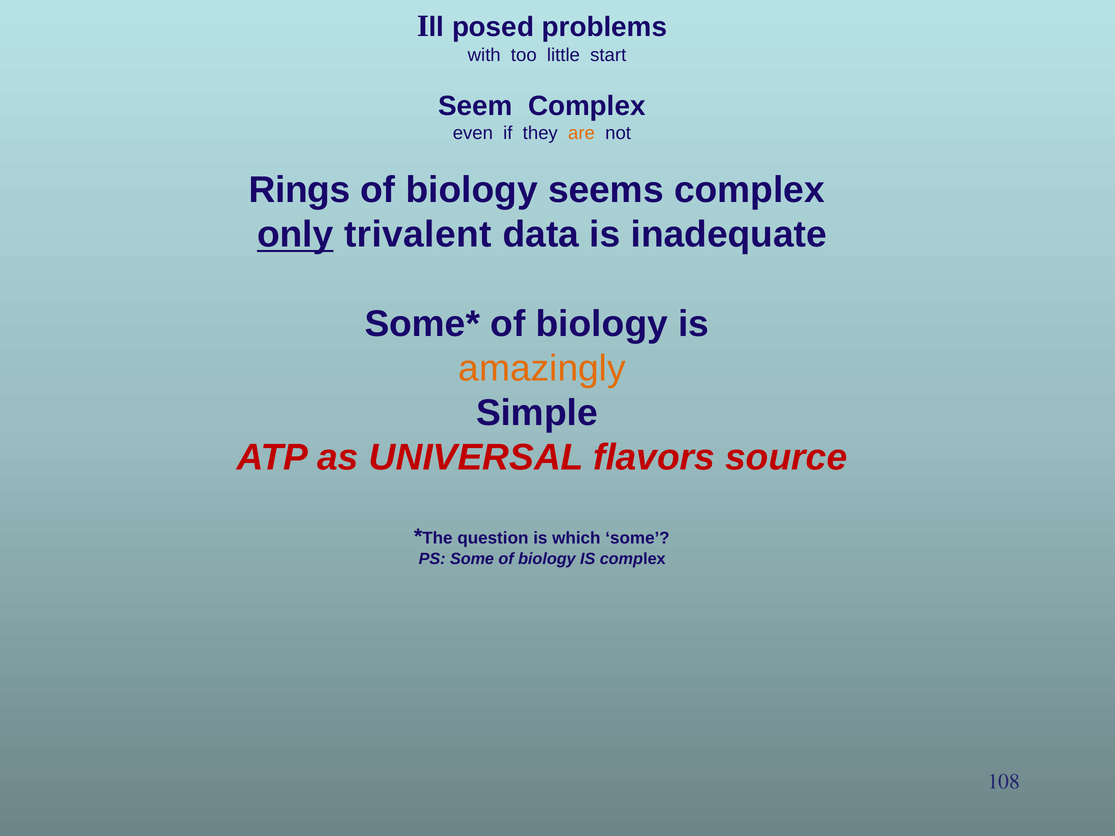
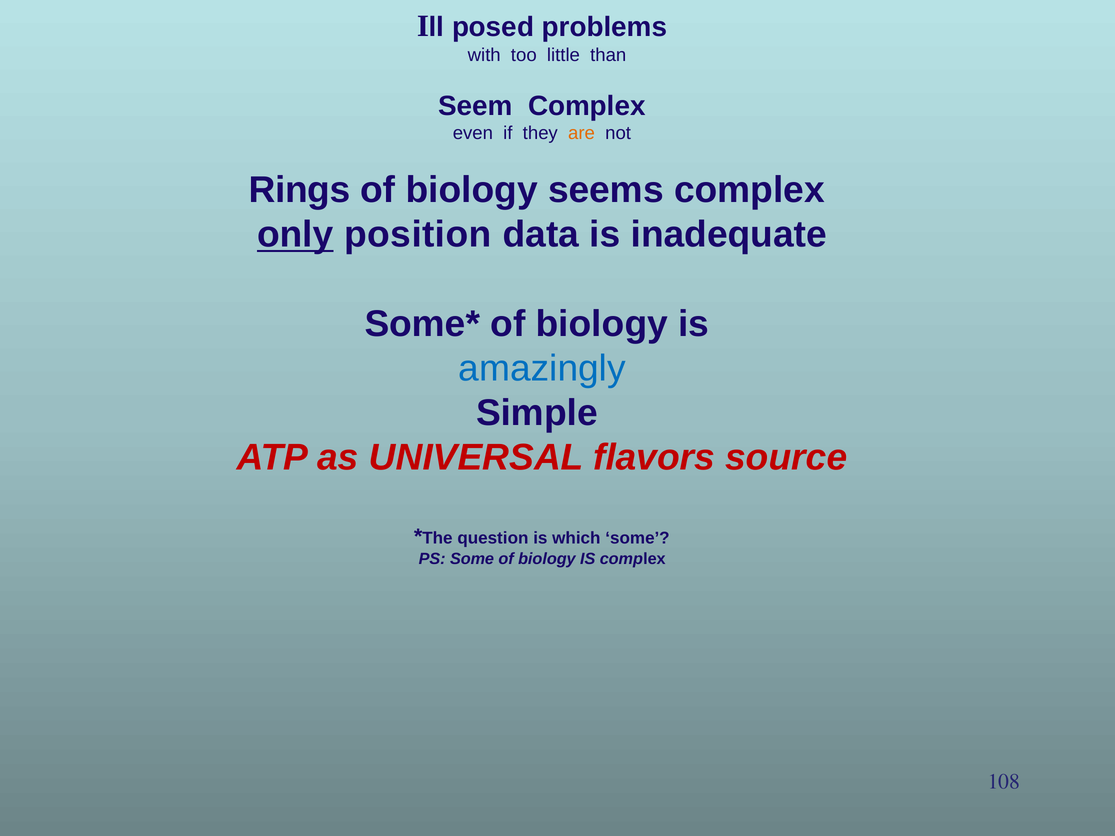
start: start -> than
trivalent: trivalent -> position
amazingly colour: orange -> blue
